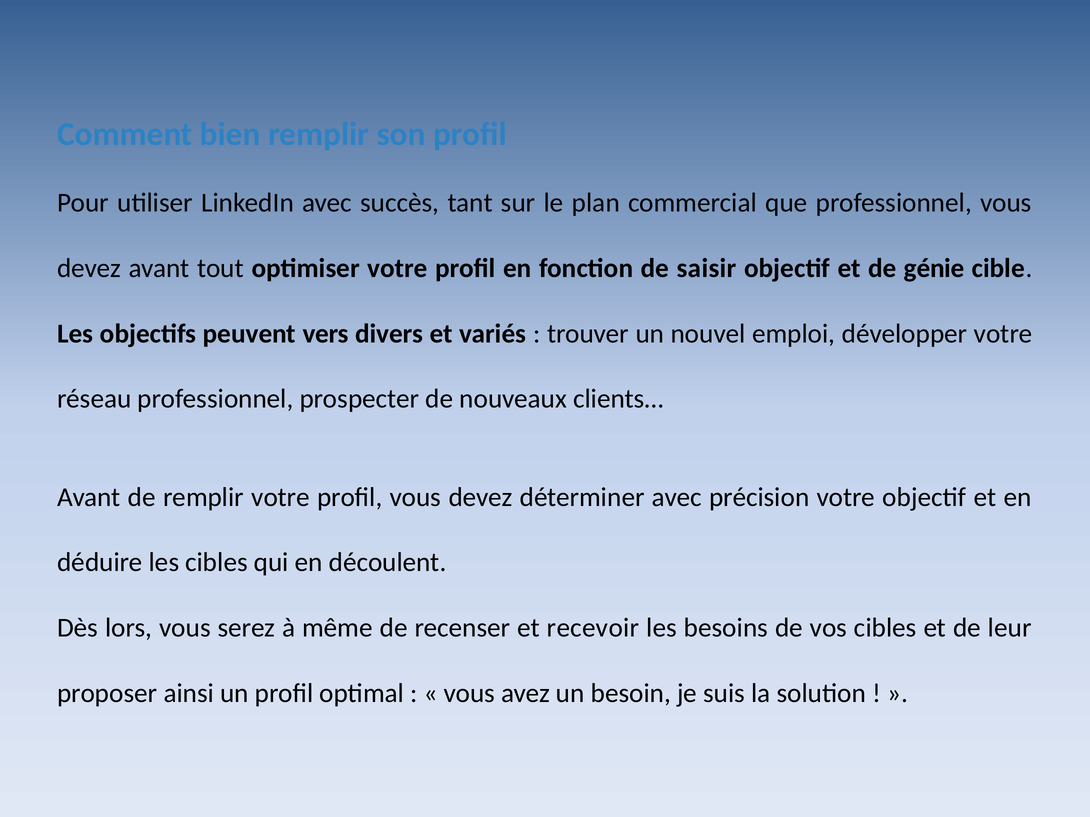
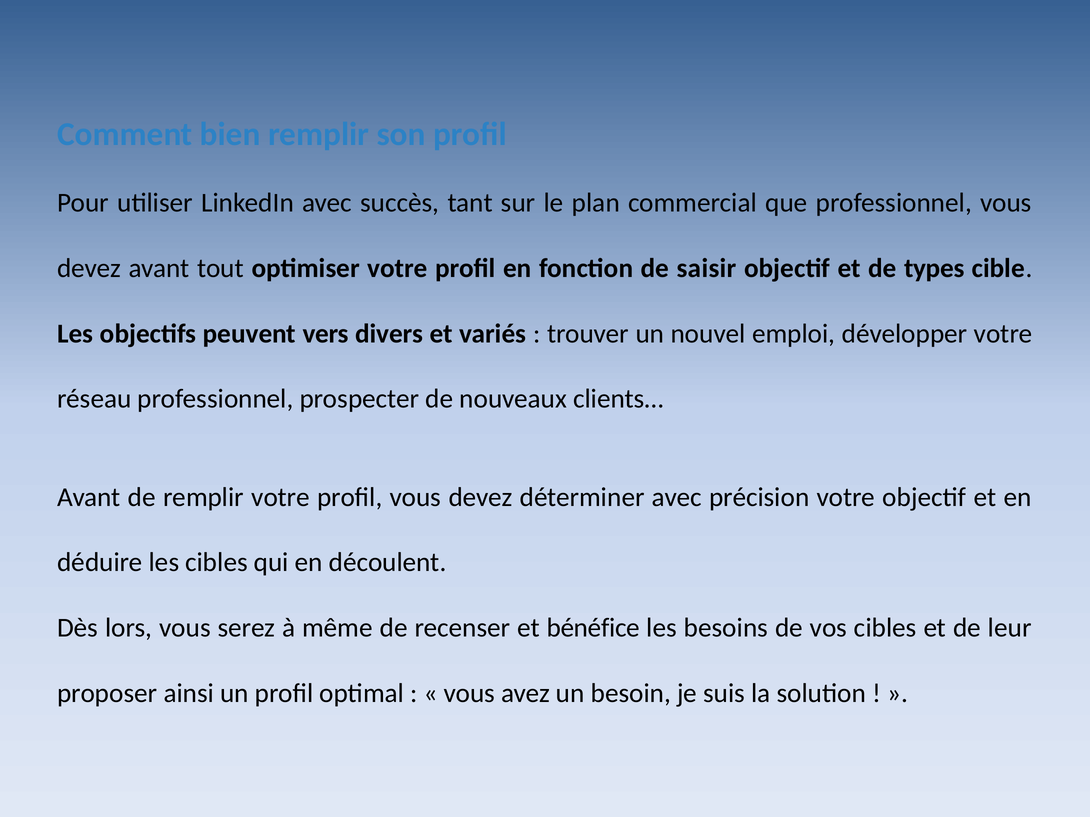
génie: génie -> types
recevoir: recevoir -> bénéfice
